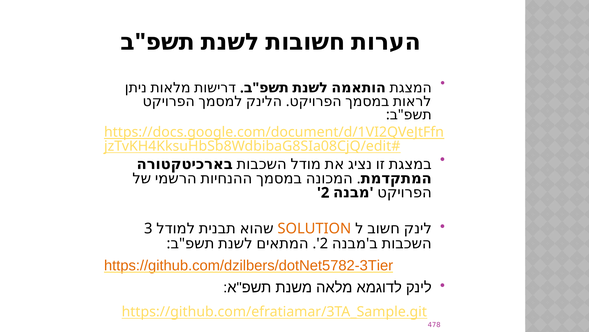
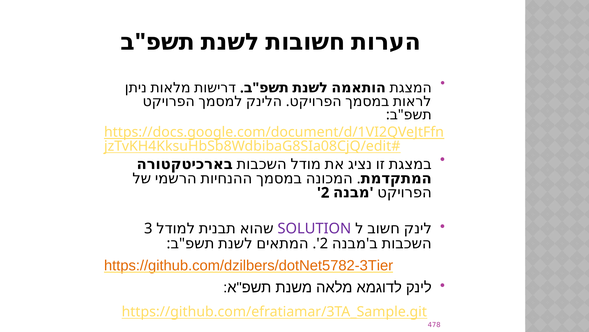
SOLUTION colour: orange -> purple
